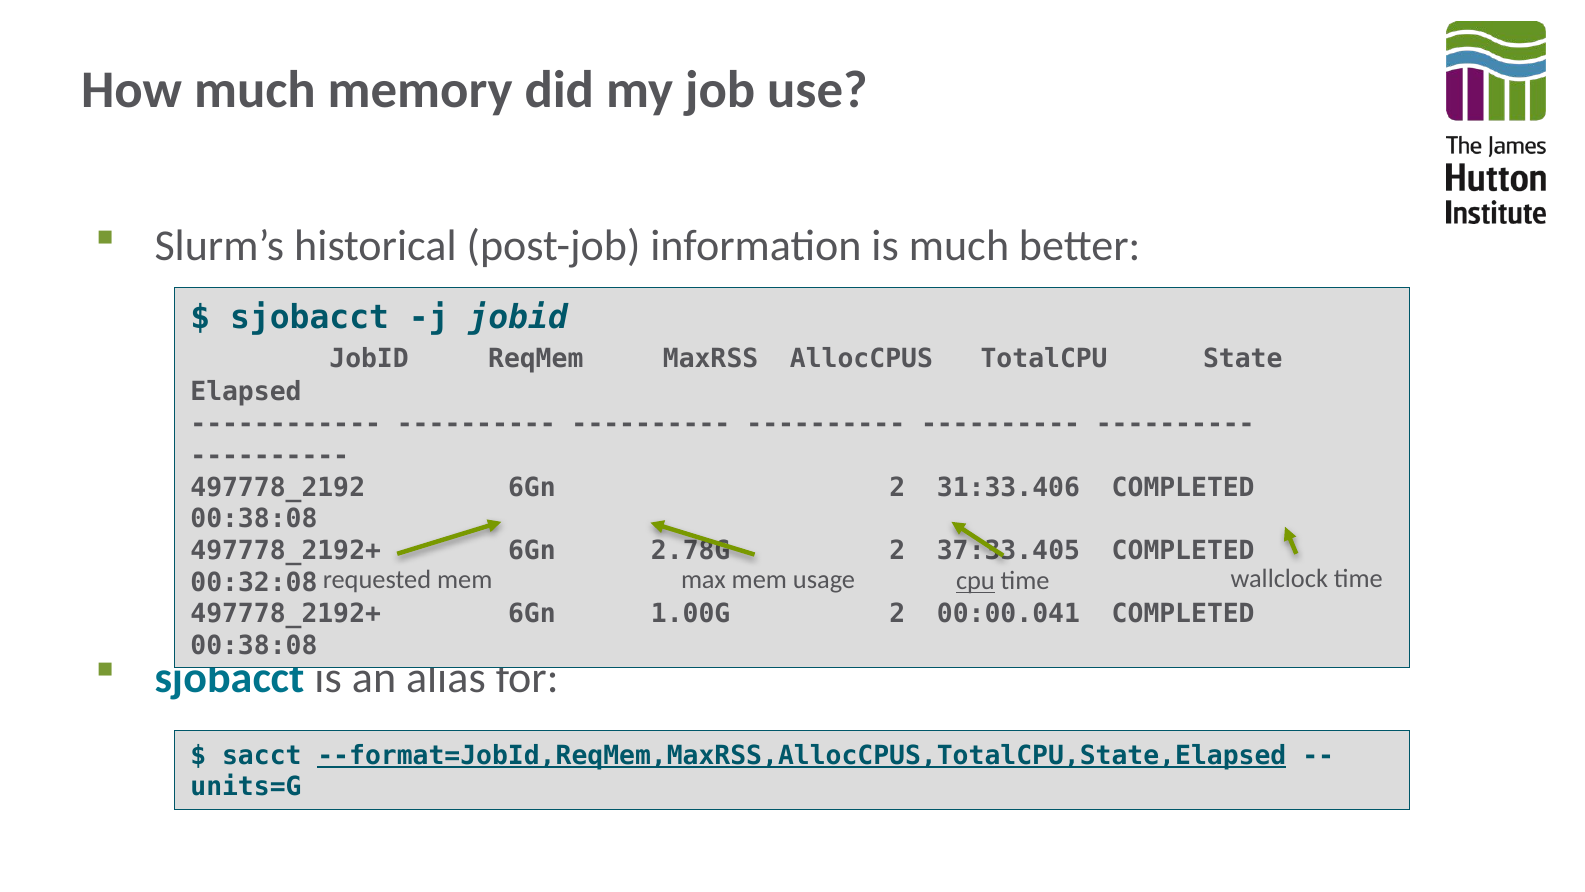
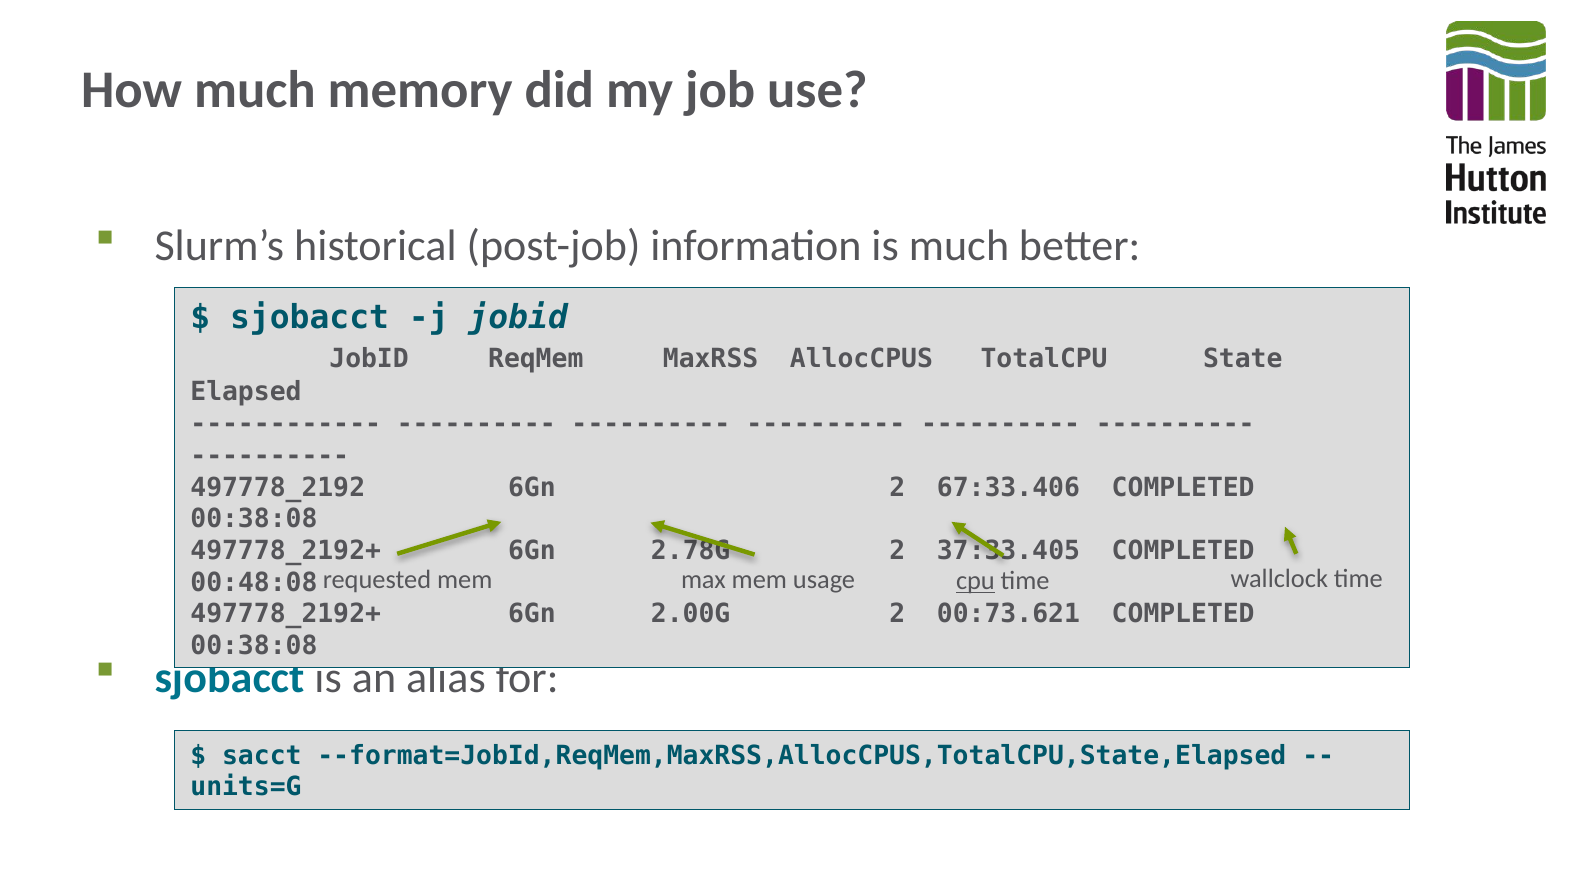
31:33.406: 31:33.406 -> 67:33.406
00:32:08: 00:32:08 -> 00:48:08
1.00G: 1.00G -> 2.00G
00:00.041: 00:00.041 -> 00:73.621
--format=JobId,ReqMem,MaxRSS,AllocCPUS,TotalCPU,State,Elapsed underline: present -> none
